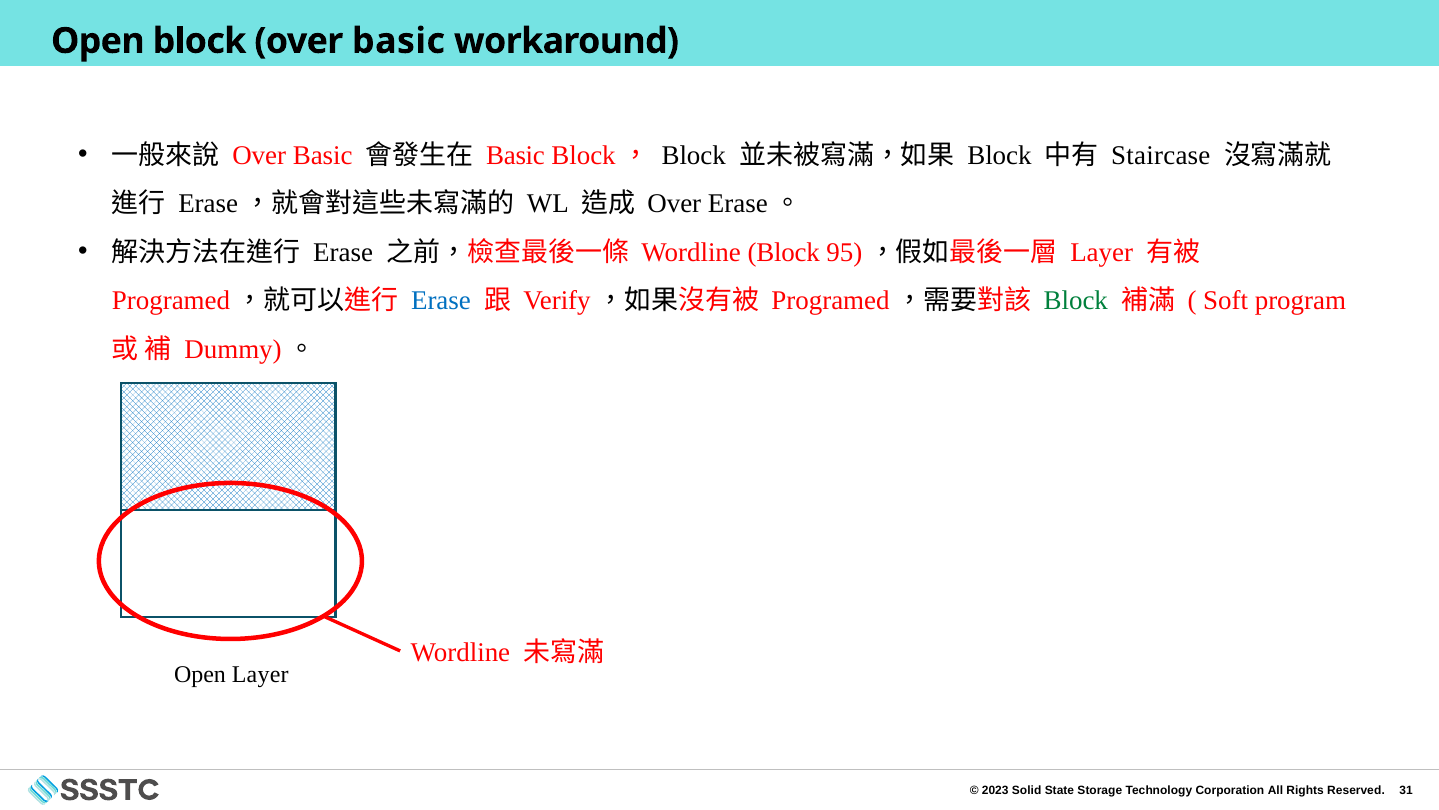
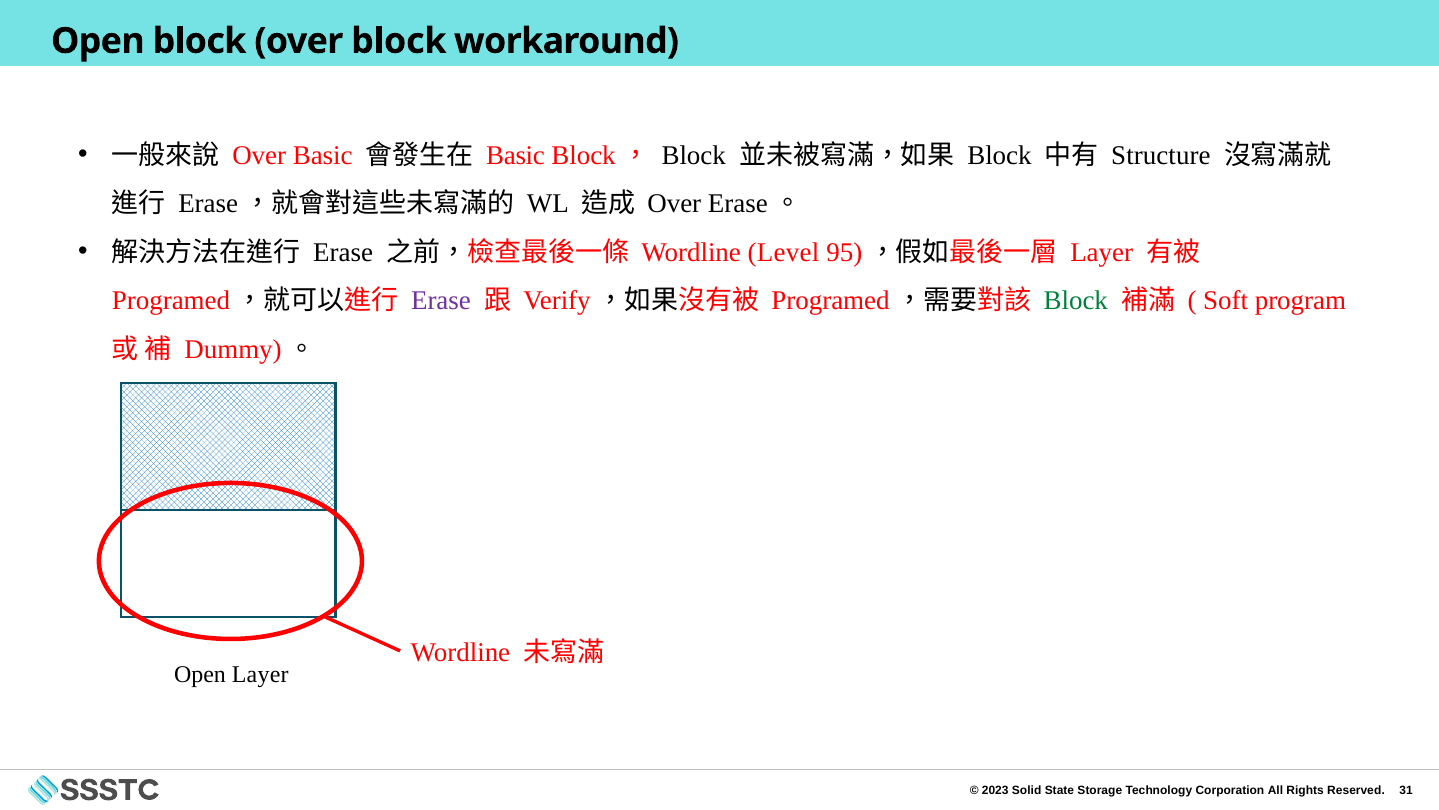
block over basic: basic -> block
Staircase: Staircase -> Structure
Wordline Block: Block -> Level
Erase at (441, 301) colour: blue -> purple
